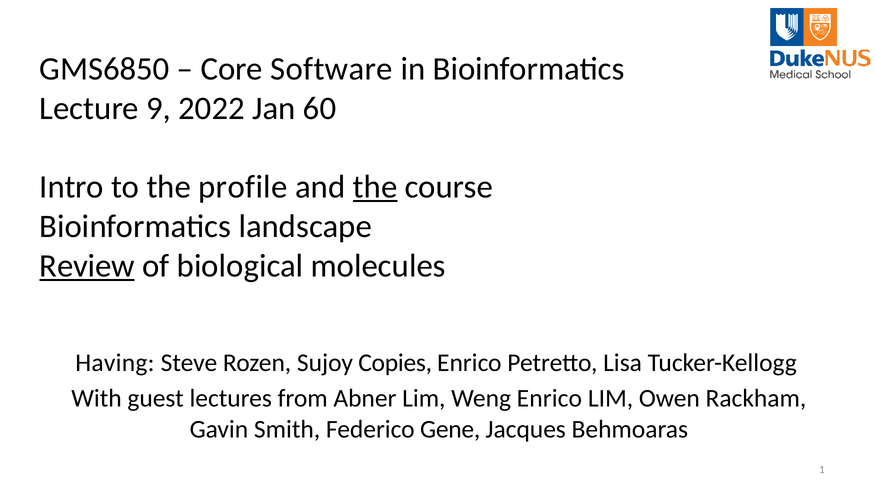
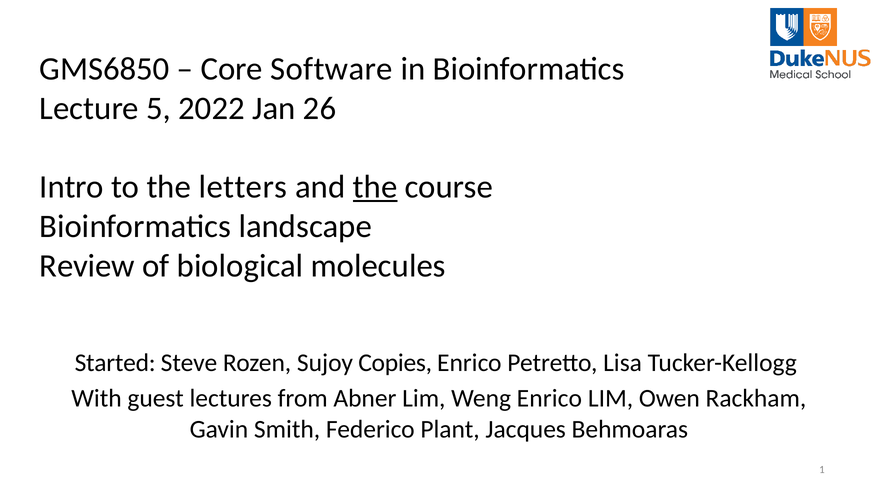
9: 9 -> 5
60: 60 -> 26
profile: profile -> letters
Review underline: present -> none
Having: Having -> Started
Gene: Gene -> Plant
